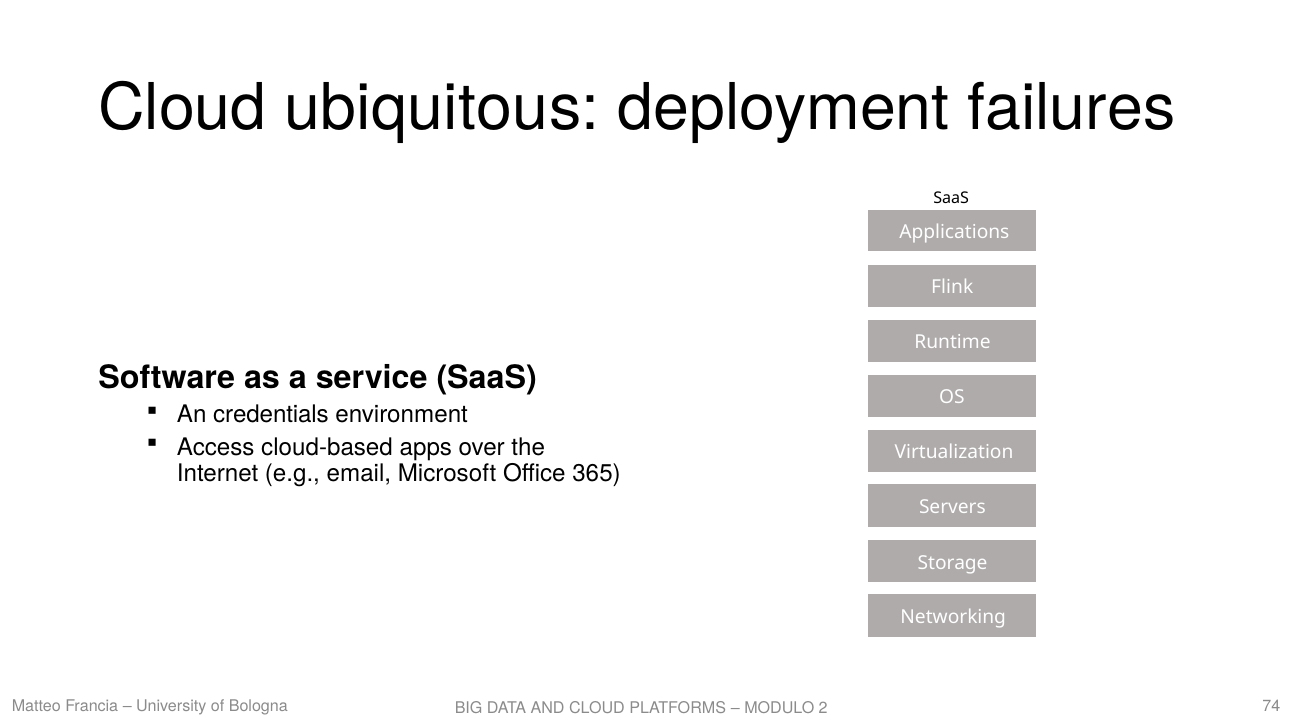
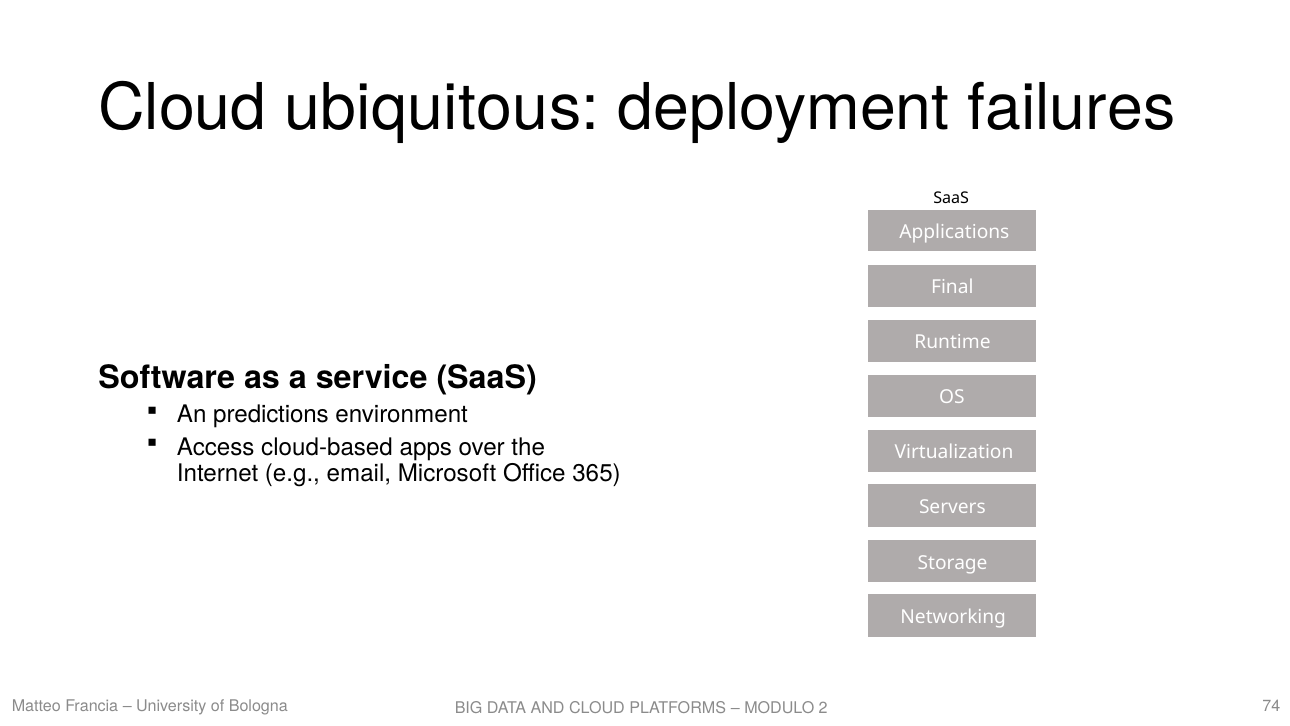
Flink: Flink -> Final
credentials: credentials -> predictions
